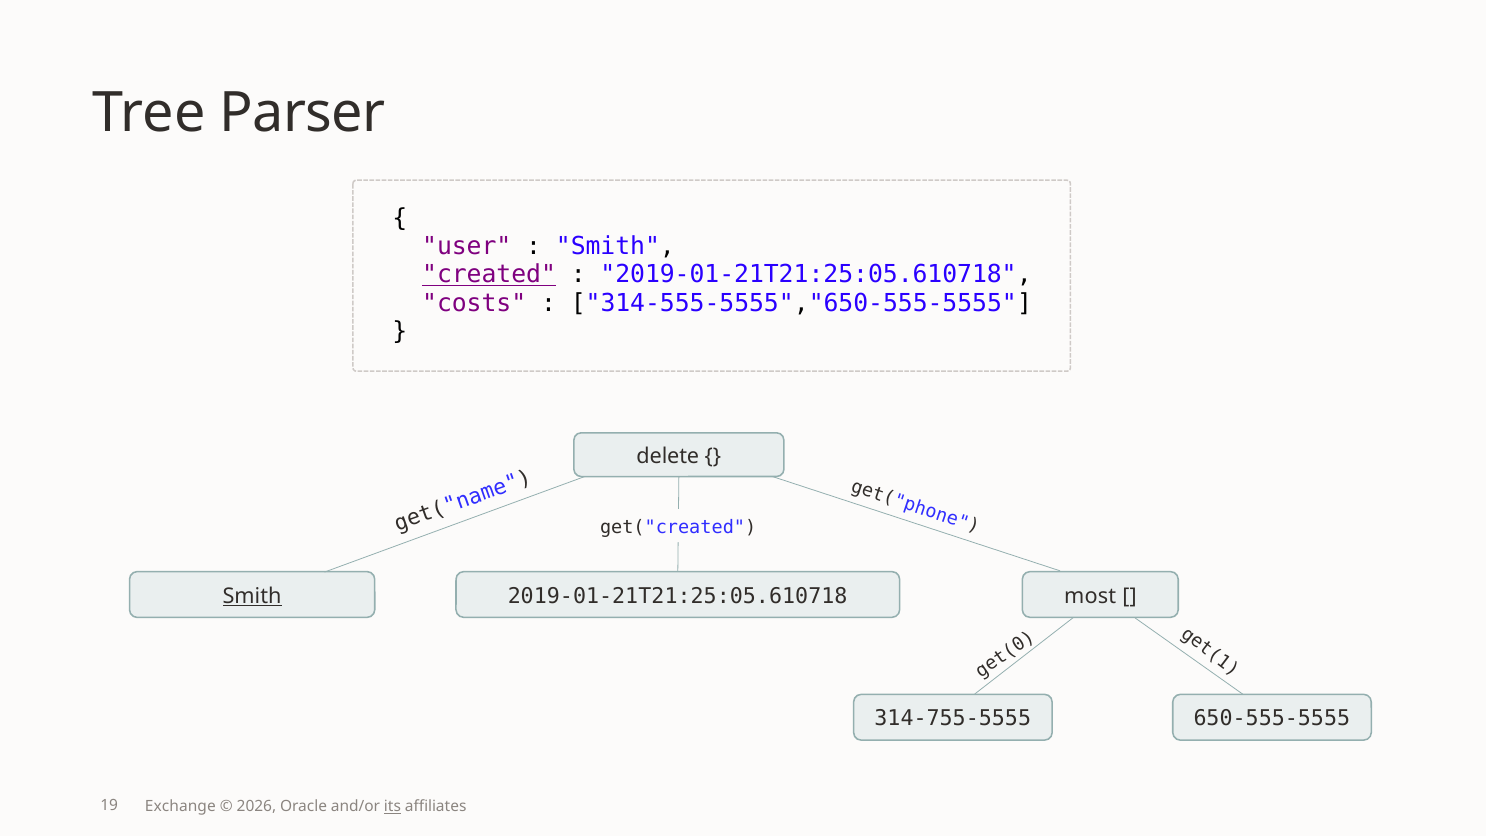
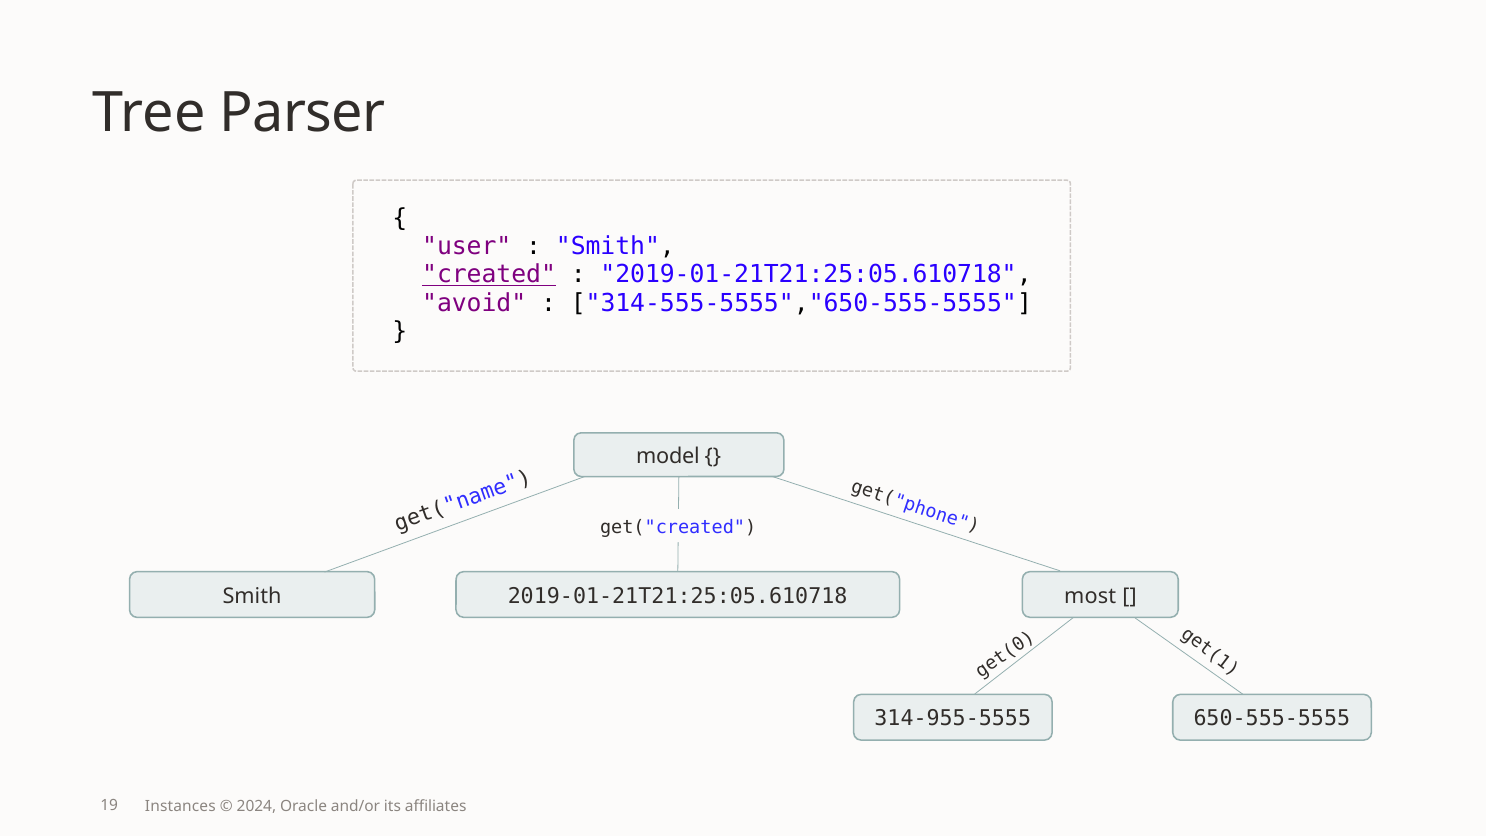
costs: costs -> avoid
delete: delete -> model
Smith at (252, 596) underline: present -> none
314-755-5555: 314-755-5555 -> 314-955-5555
Exchange: Exchange -> Instances
2026: 2026 -> 2024
its underline: present -> none
